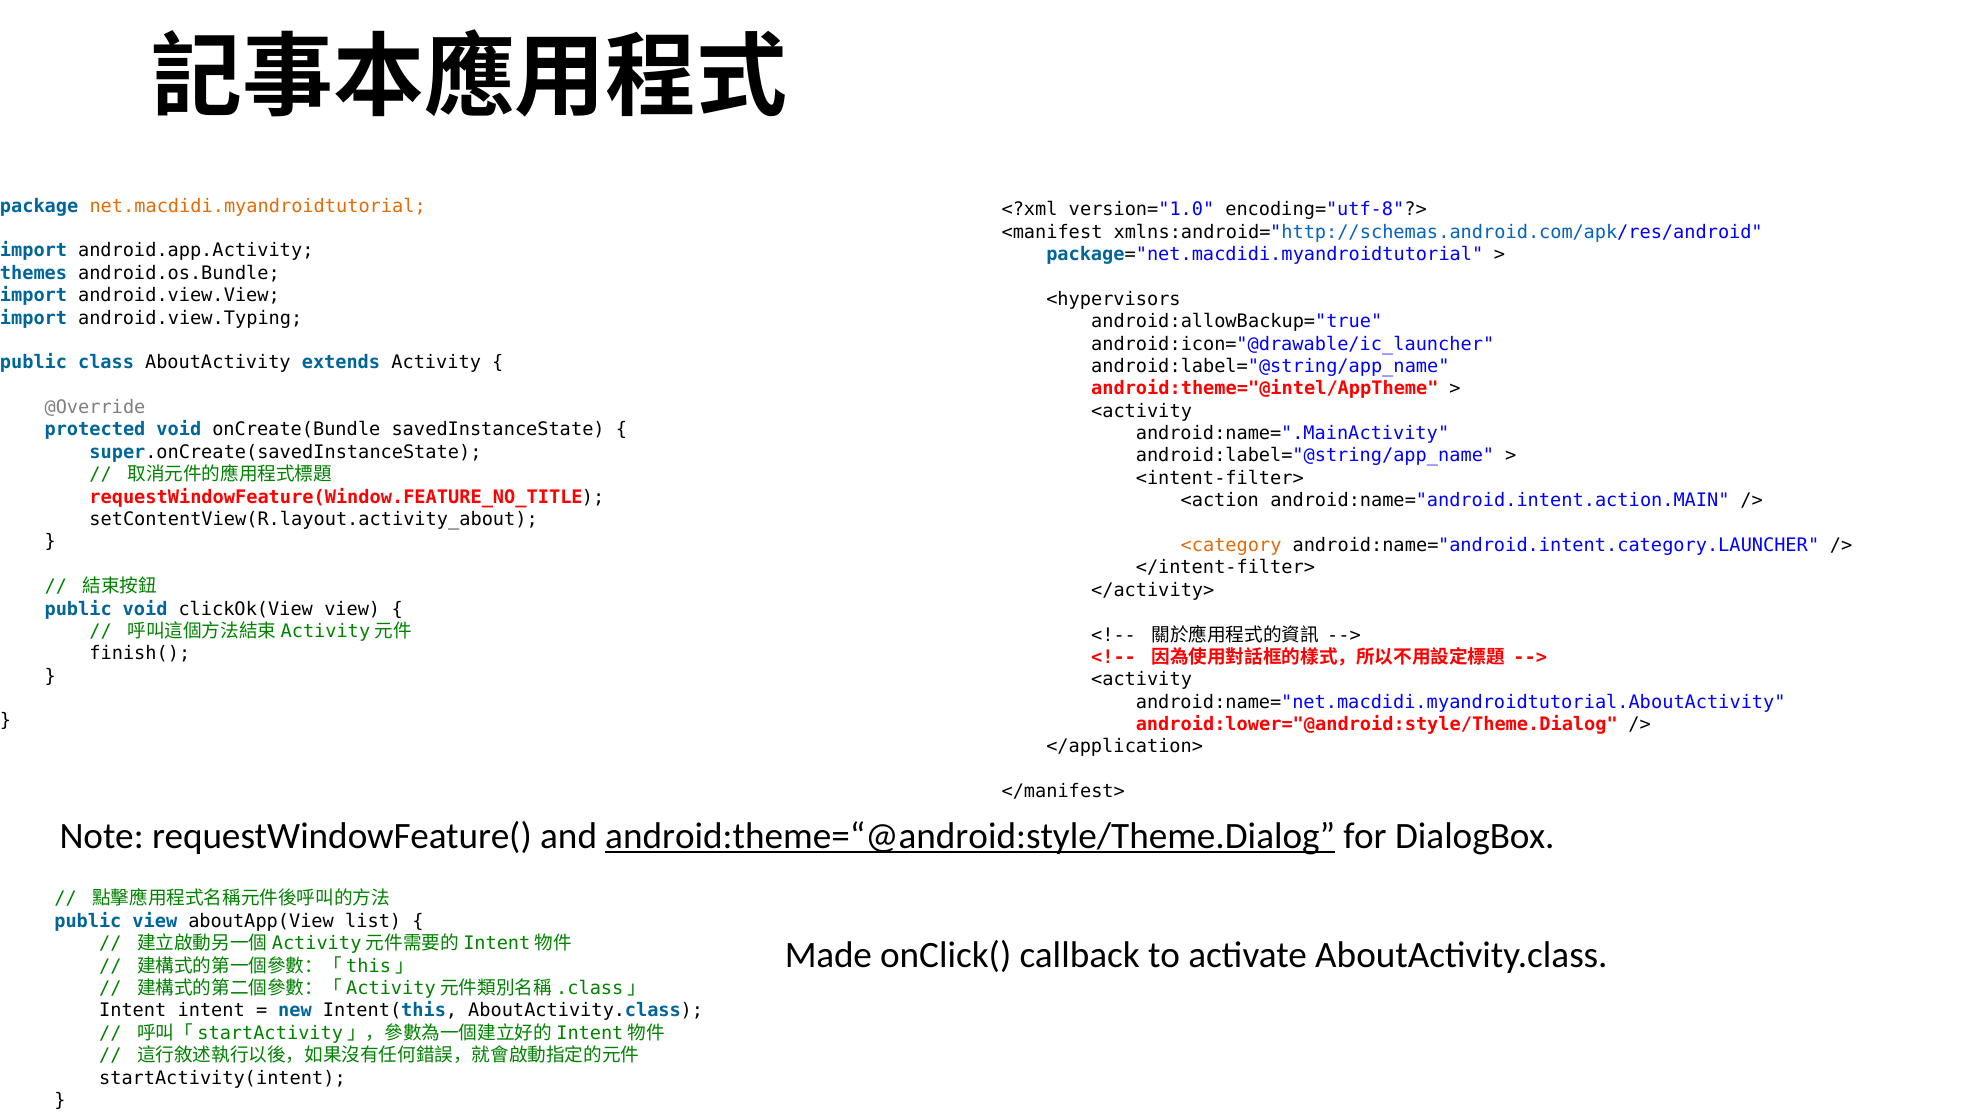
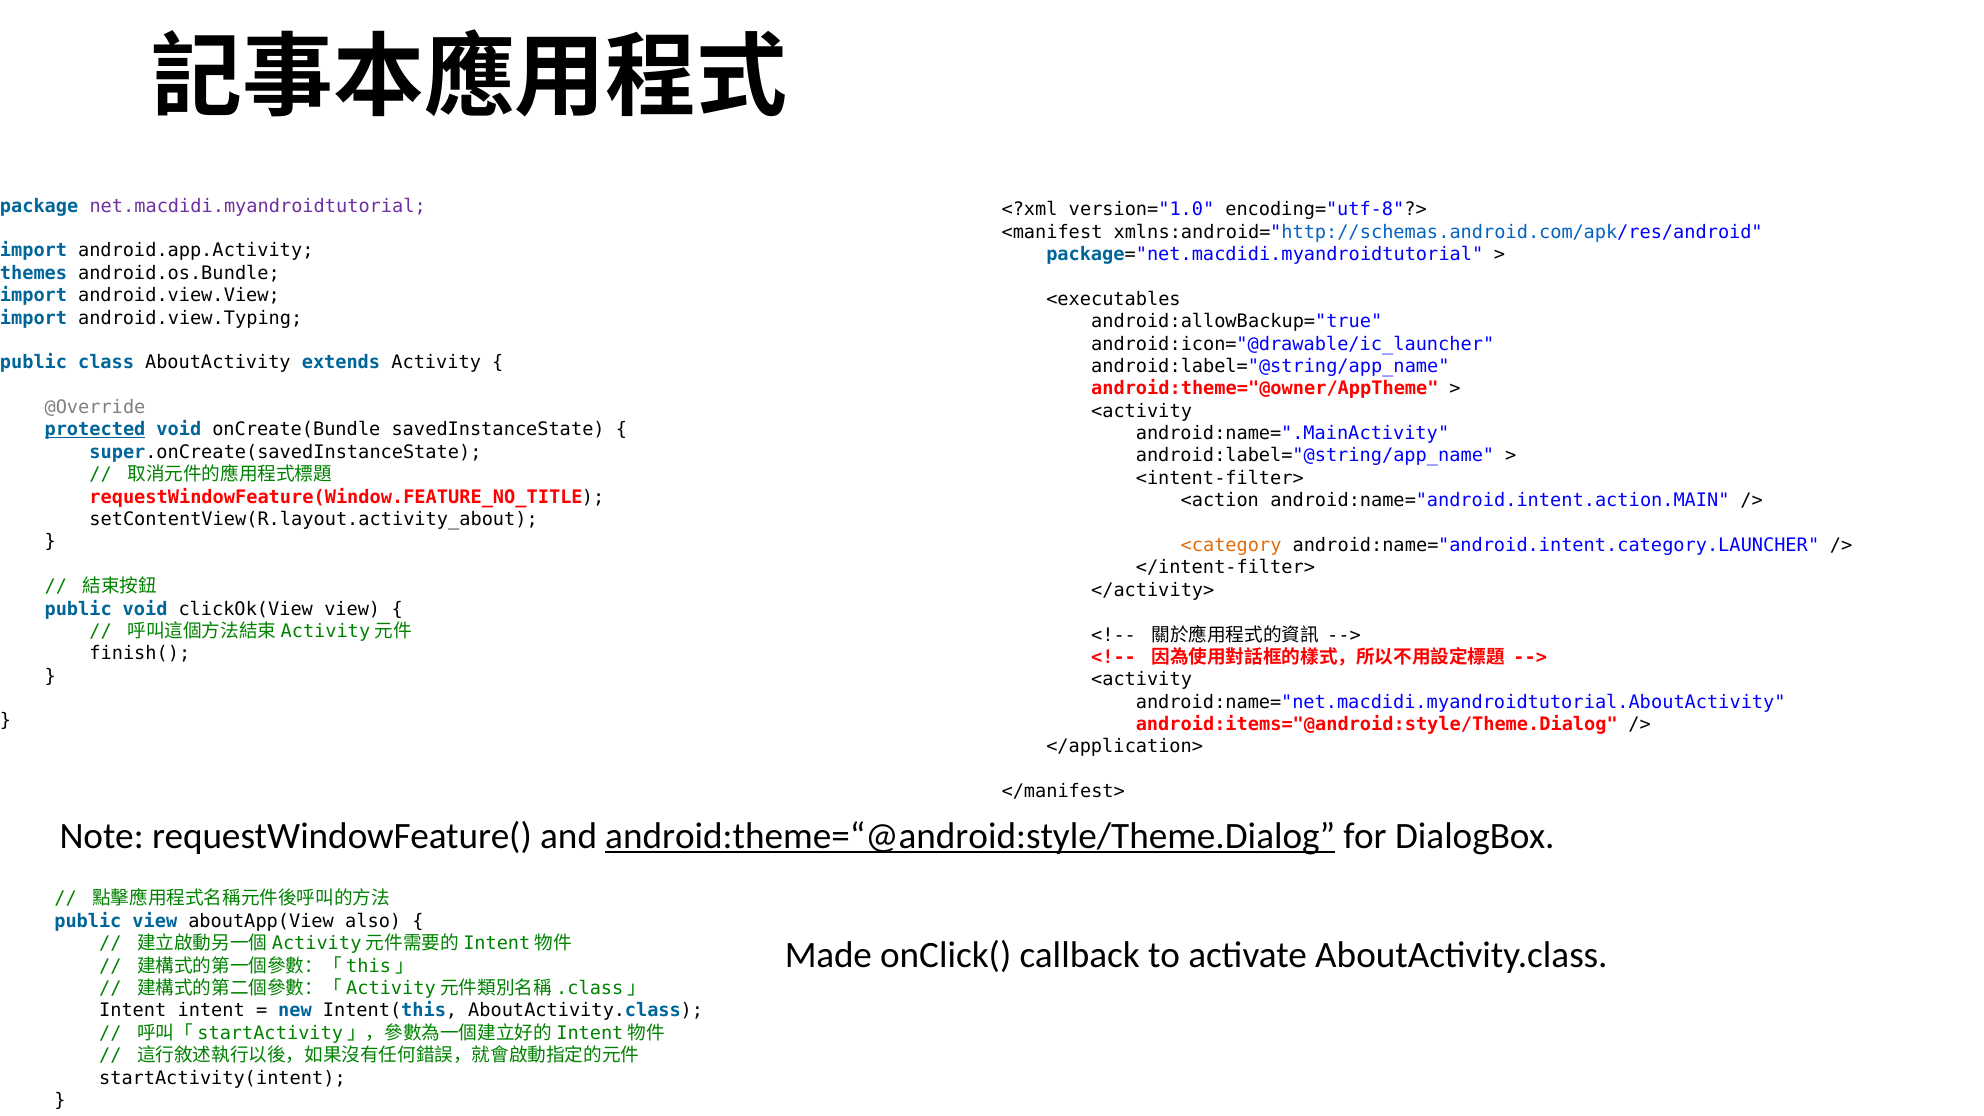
net.macdidi.myandroidtutorial colour: orange -> purple
<hypervisors: <hypervisors -> <executables
android:theme="@intel/AppTheme: android:theme="@intel/AppTheme -> android:theme="@owner/AppTheme
protected underline: none -> present
android:lower="@android:style/Theme.Dialog: android:lower="@android:style/Theme.Dialog -> android:items="@android:style/Theme.Dialog
list: list -> also
